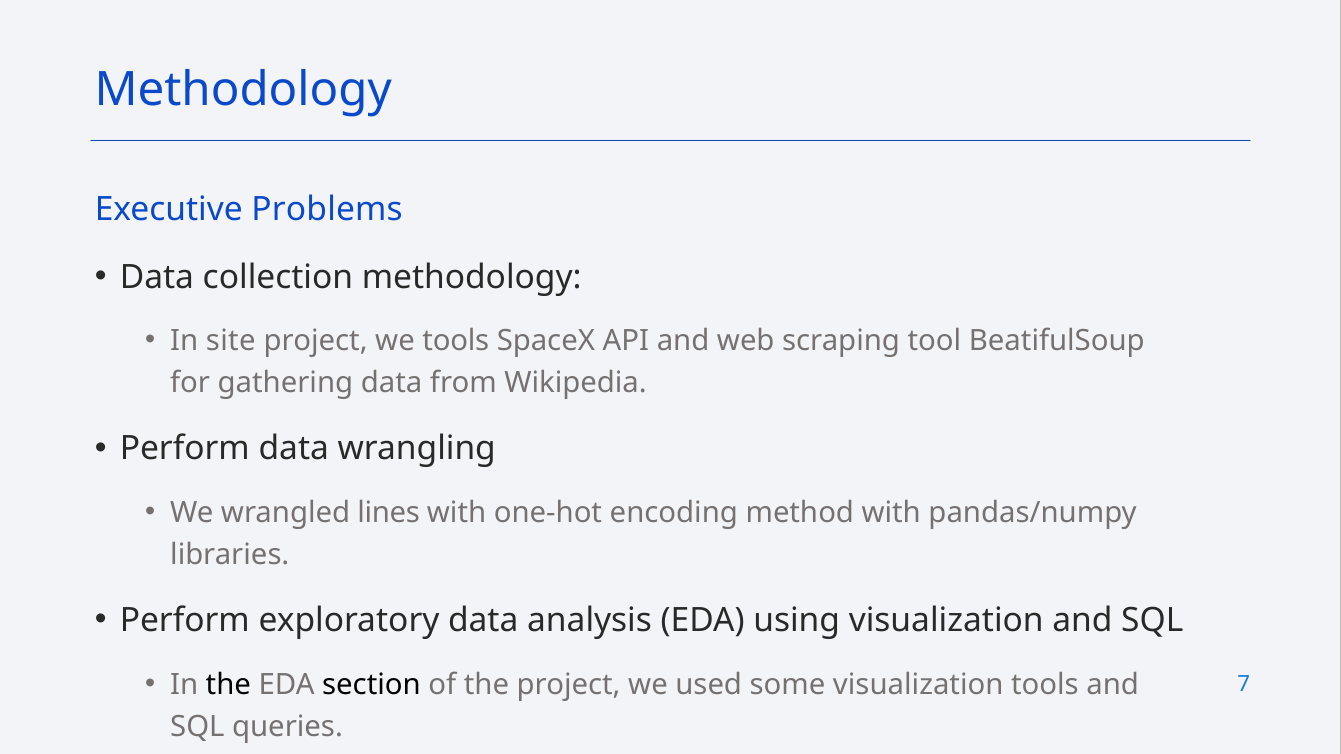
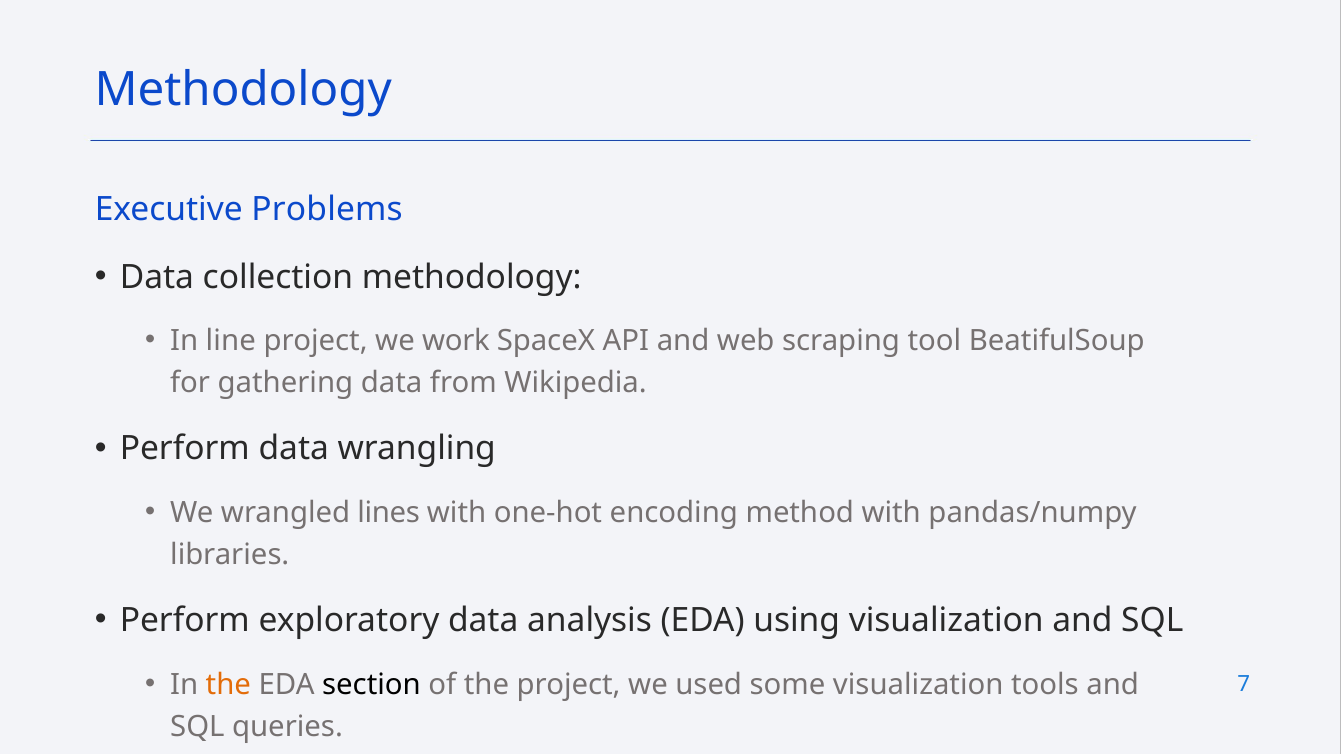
site: site -> line
we tools: tools -> work
the at (228, 685) colour: black -> orange
